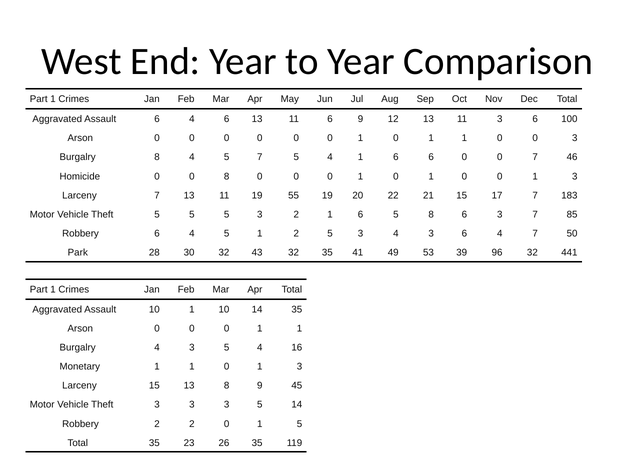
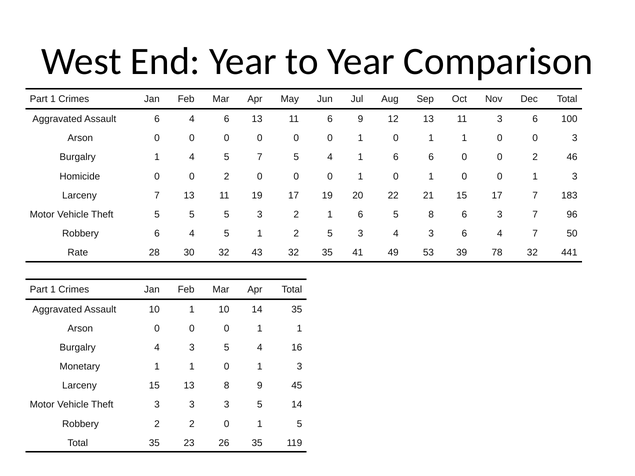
Burgalry 8: 8 -> 1
6 0 0 7: 7 -> 2
Homicide 0 0 8: 8 -> 2
19 55: 55 -> 17
85: 85 -> 96
Park: Park -> Rate
96: 96 -> 78
